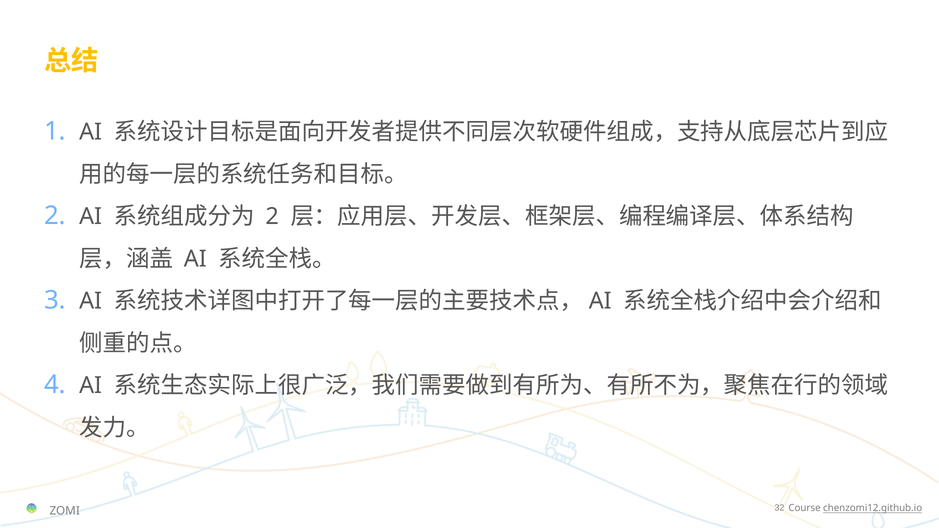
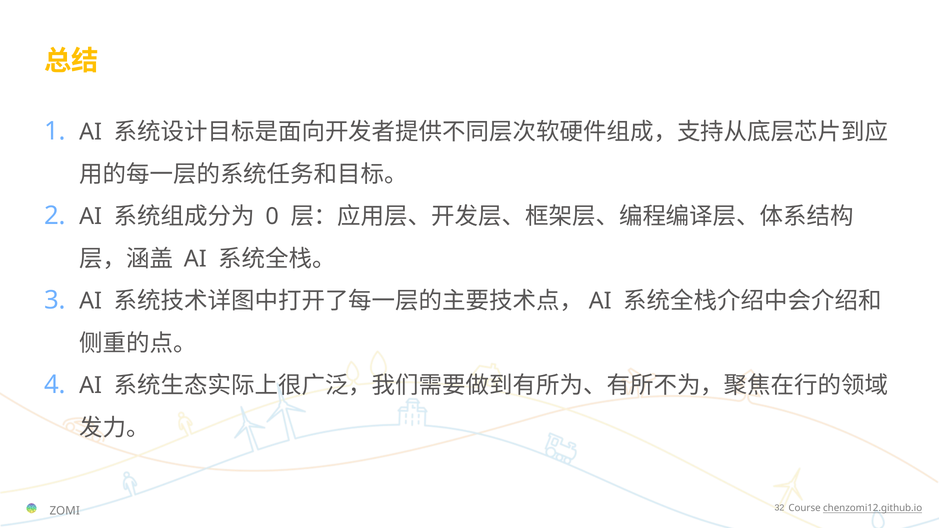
2 at (272, 217): 2 -> 0
